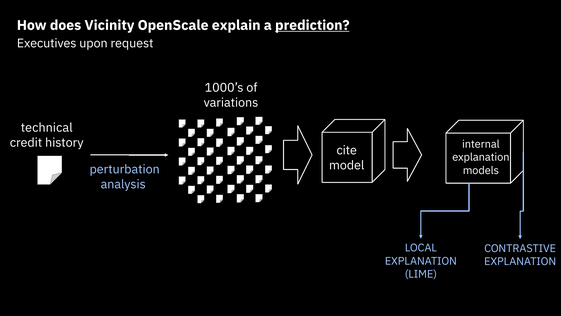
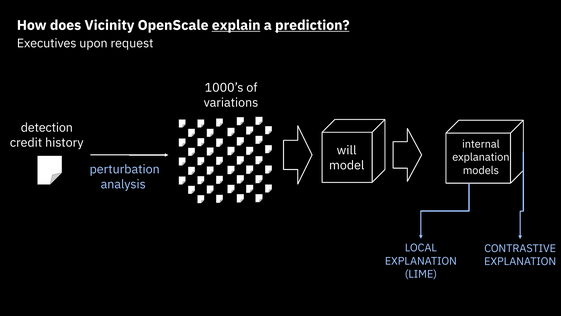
explain underline: none -> present
technical: technical -> detection
cite: cite -> will
